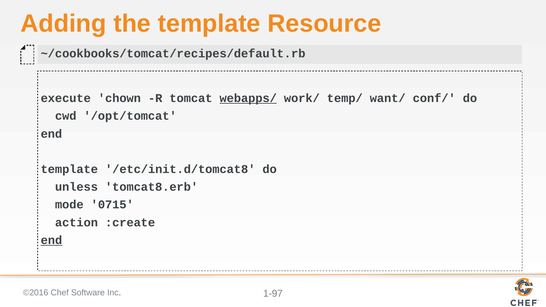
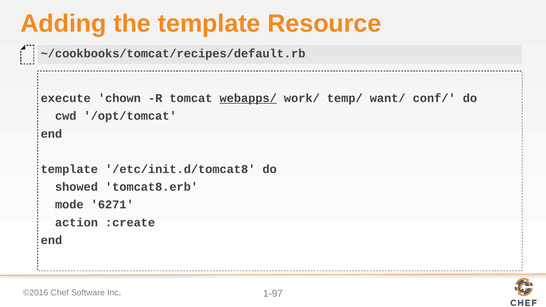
unless: unless -> showed
0715: 0715 -> 6271
end at (51, 240) underline: present -> none
